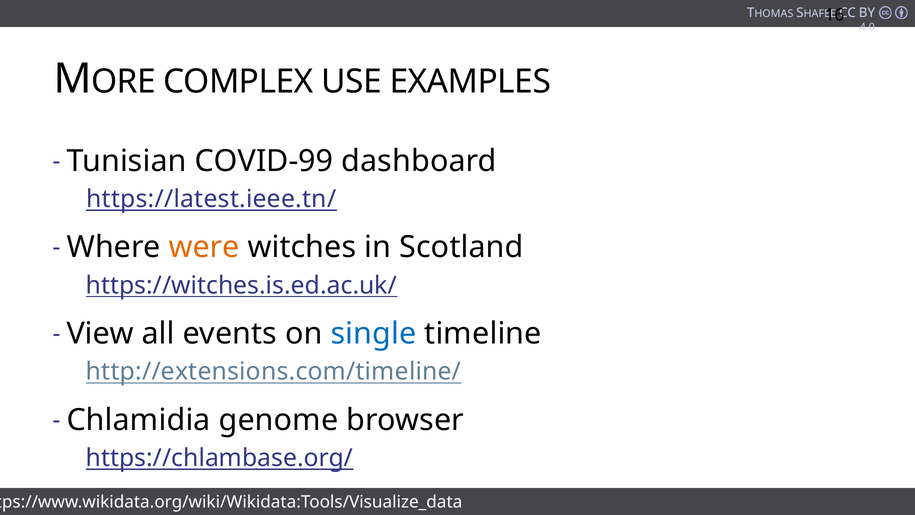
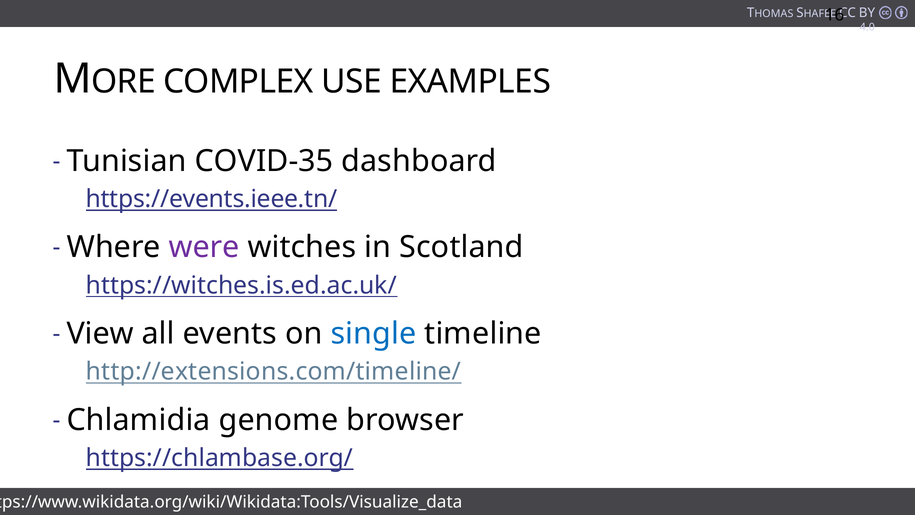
COVID-99: COVID-99 -> COVID-35
https://latest.ieee.tn/: https://latest.ieee.tn/ -> https://events.ieee.tn/
were colour: orange -> purple
